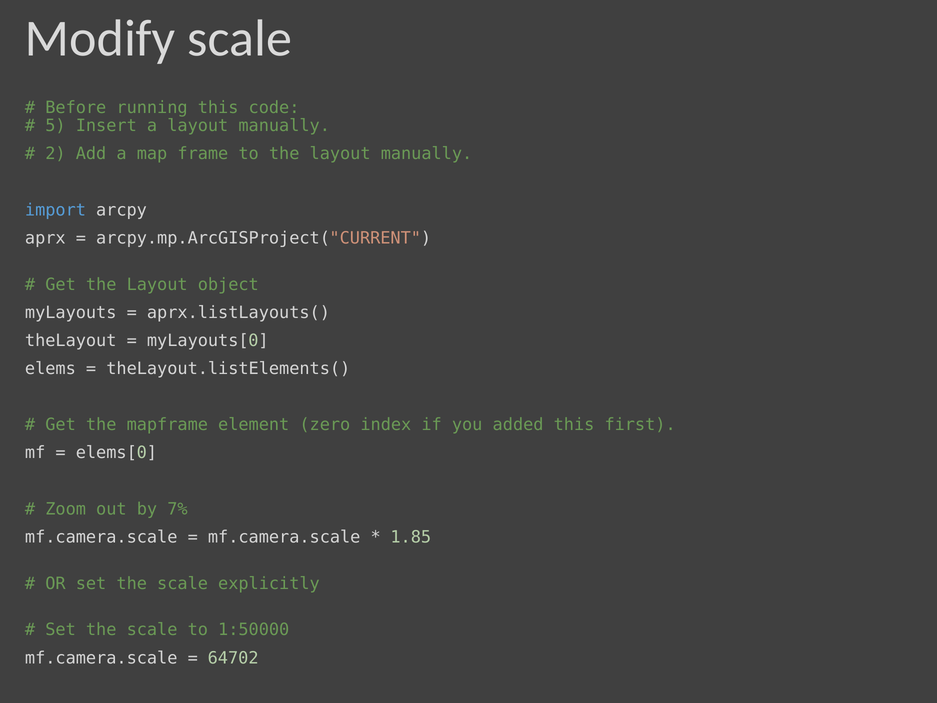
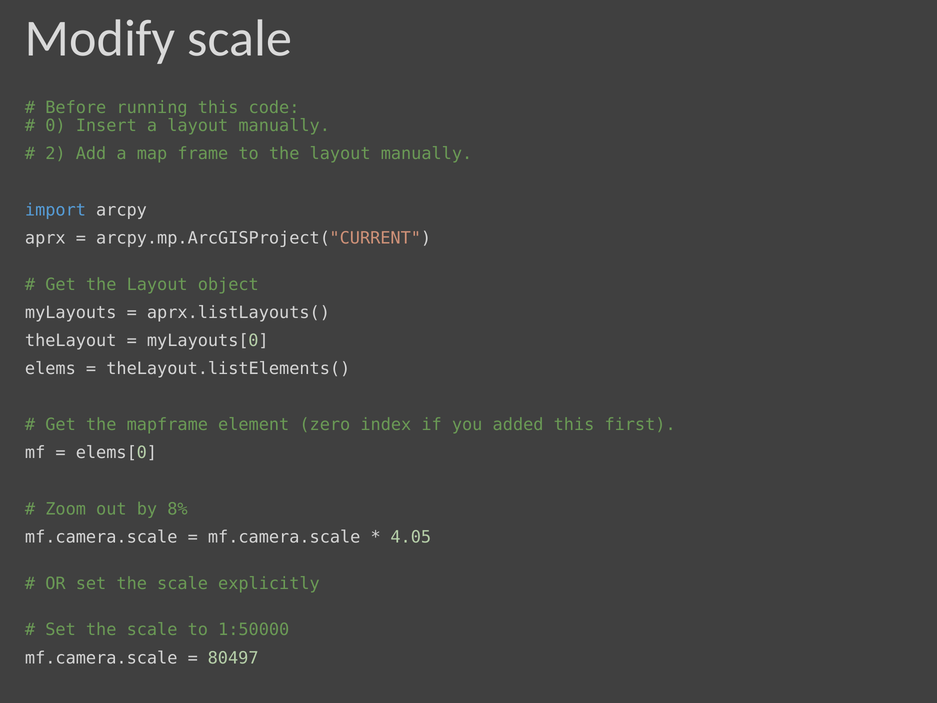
5: 5 -> 0
7%: 7% -> 8%
1.85: 1.85 -> 4.05
64702: 64702 -> 80497
